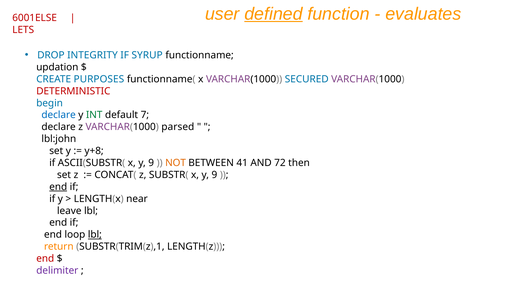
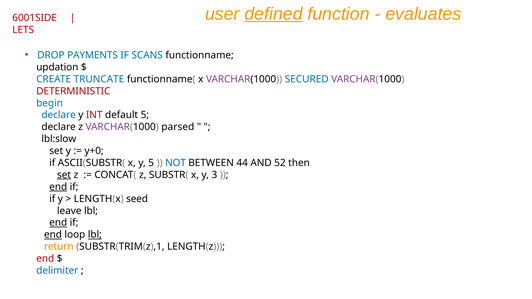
6001ELSE: 6001ELSE -> 6001SIDE
INTEGRITY: INTEGRITY -> PAYMENTS
SYRUP: SYRUP -> SCANS
PURPOSES: PURPOSES -> TRUNCATE
INT colour: green -> red
default 7: 7 -> 5
lbl:john: lbl:john -> lbl:slow
y+8: y+8 -> y+0
ASCII(SUBSTR( x y 9: 9 -> 5
NOT colour: orange -> blue
41: 41 -> 44
72: 72 -> 52
set at (64, 175) underline: none -> present
SUBSTR( x y 9: 9 -> 3
near: near -> seed
end at (58, 223) underline: none -> present
end at (53, 235) underline: none -> present
delimiter colour: purple -> blue
